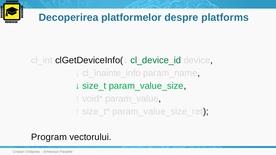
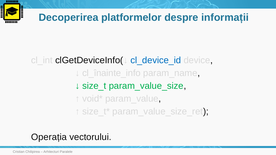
platforms: platforms -> informații
cl_device_id colour: green -> blue
Program: Program -> Operația
